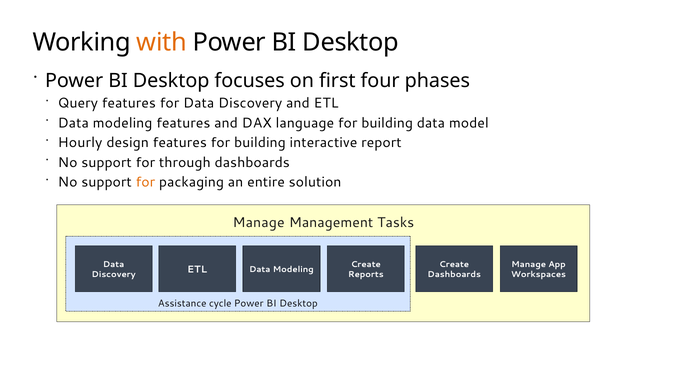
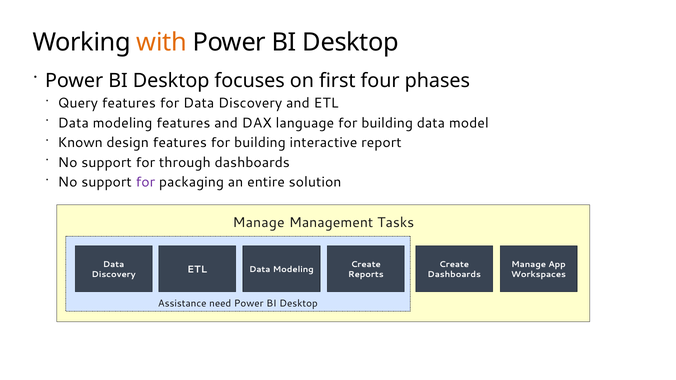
Hourly: Hourly -> Known
for at (145, 182) colour: orange -> purple
cycle: cycle -> need
